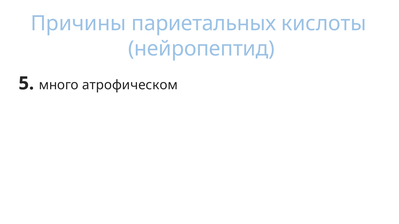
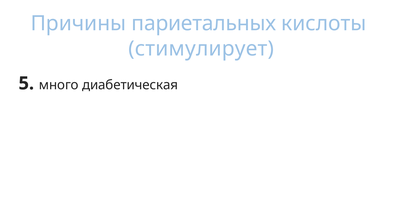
нейропептид: нейропептид -> стимулирует
атрофическом: атрофическом -> диабетическая
